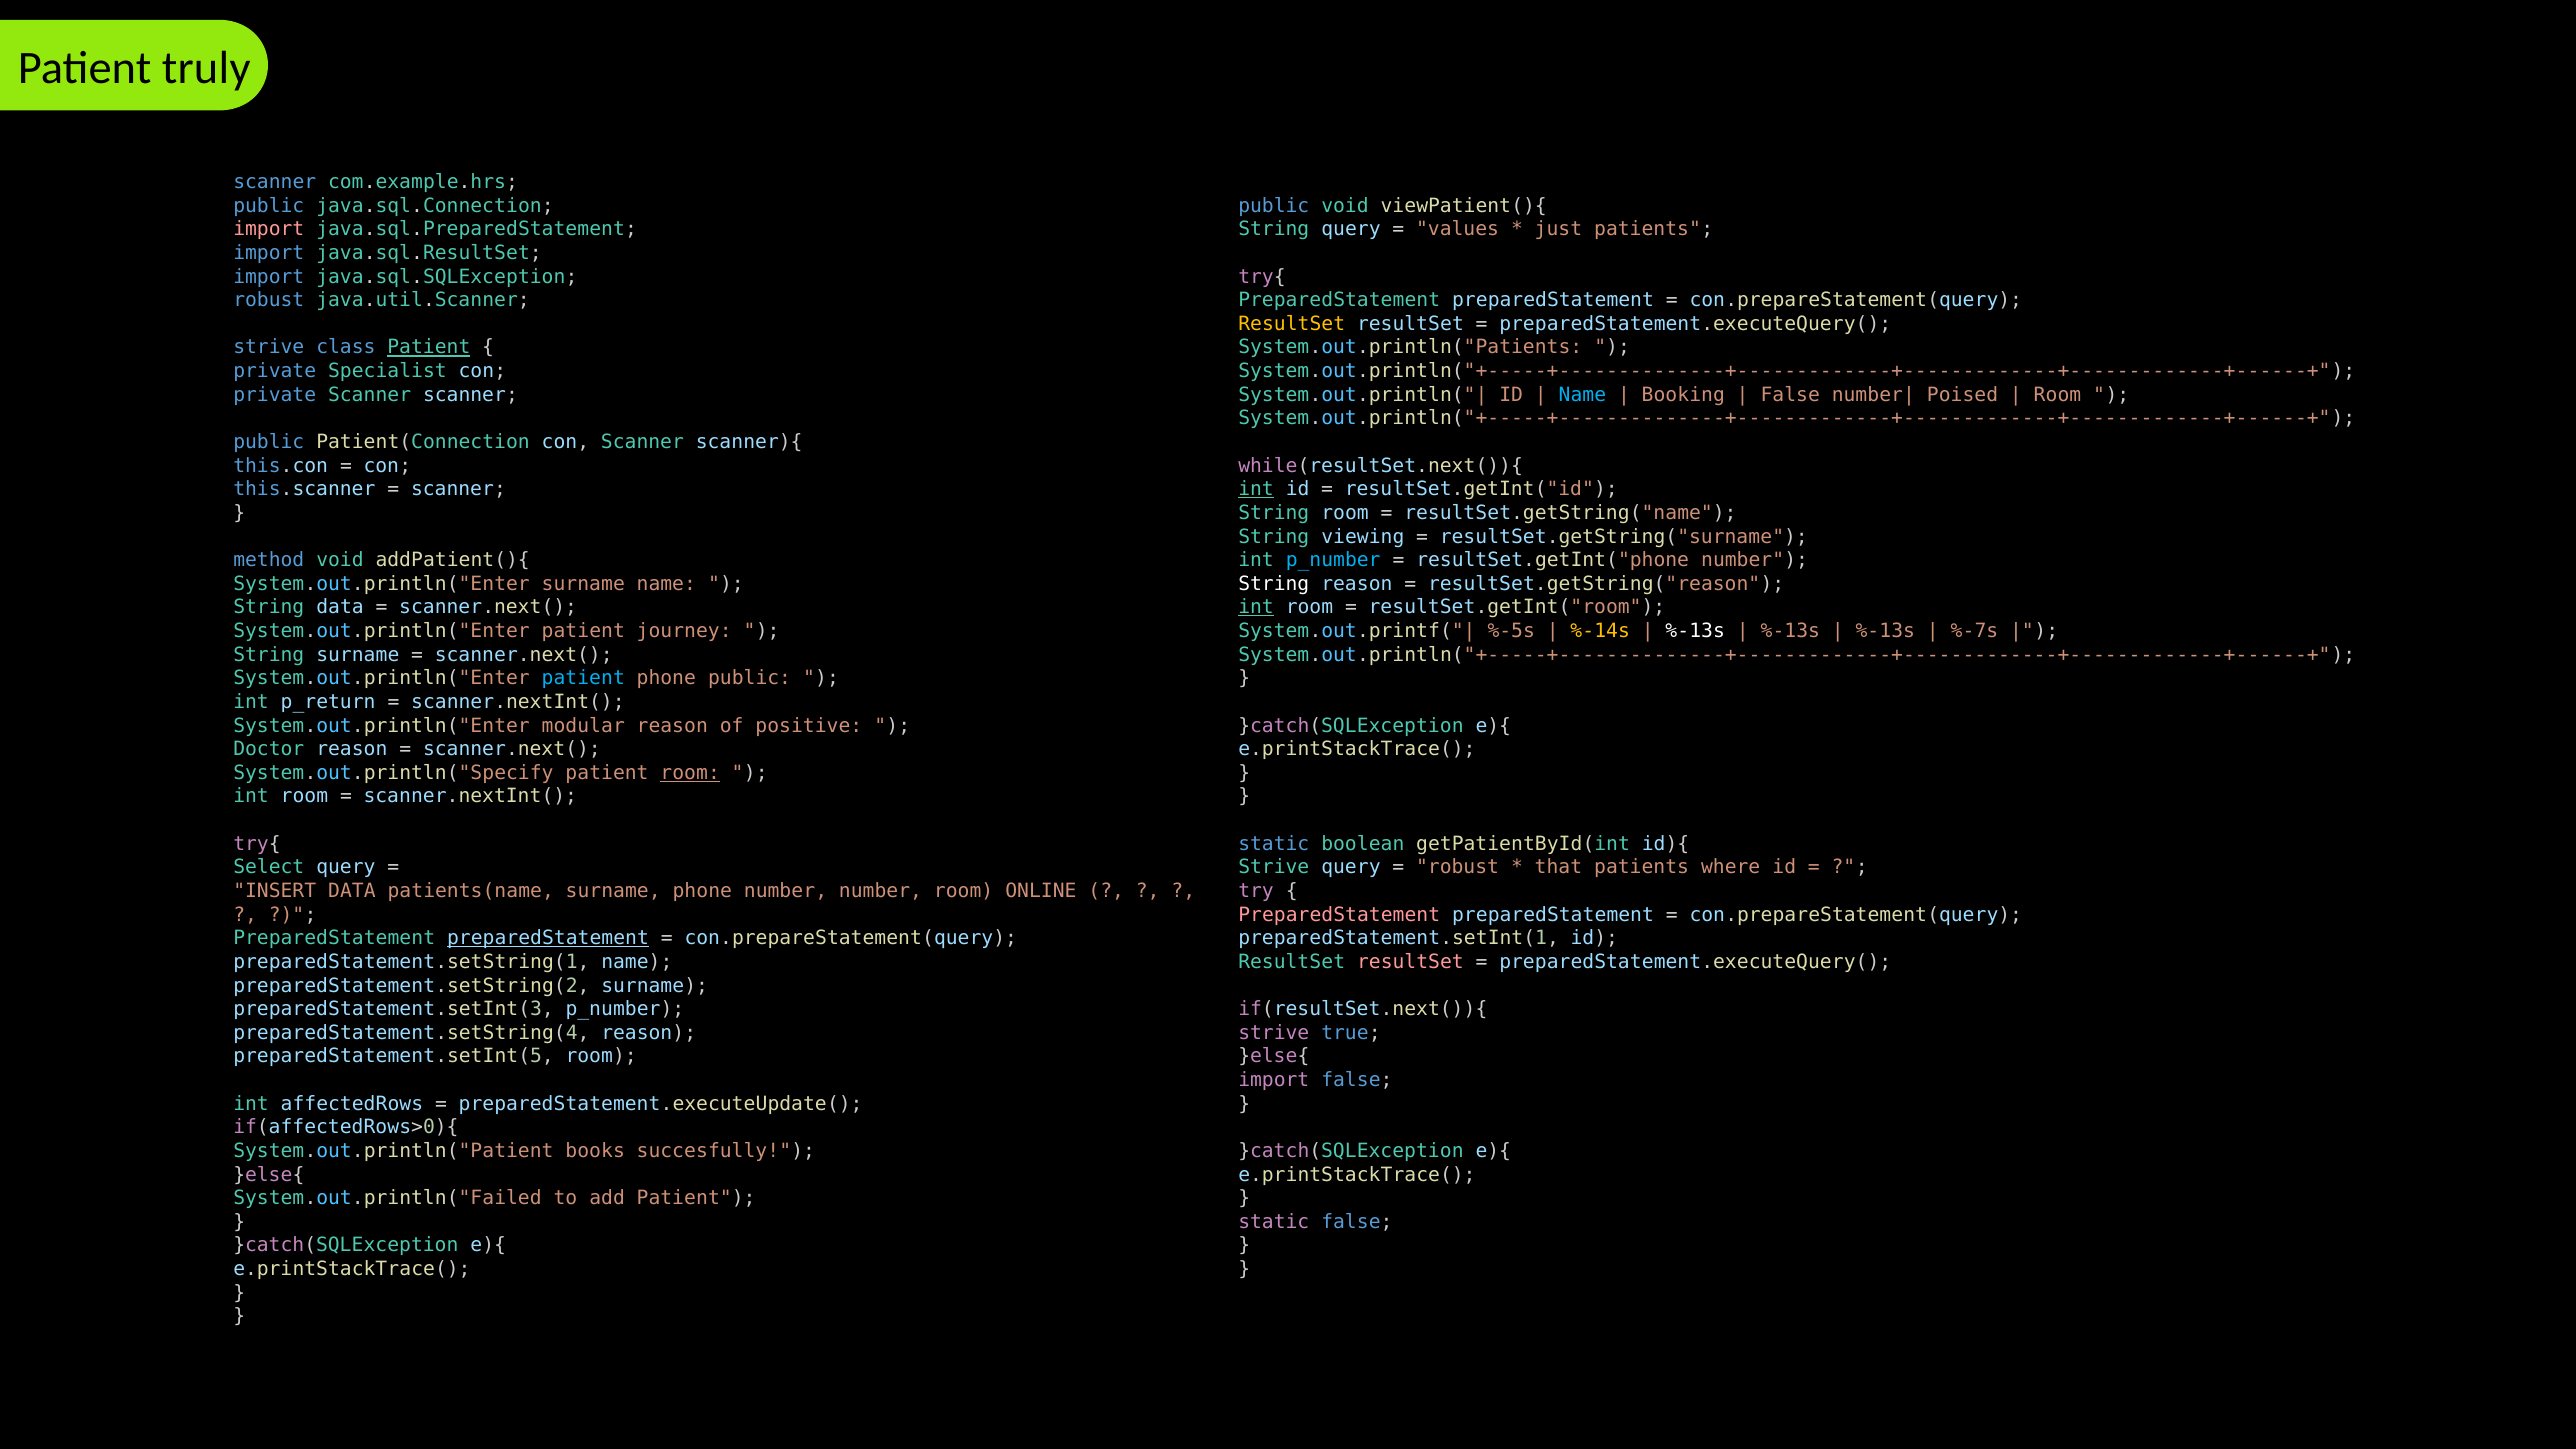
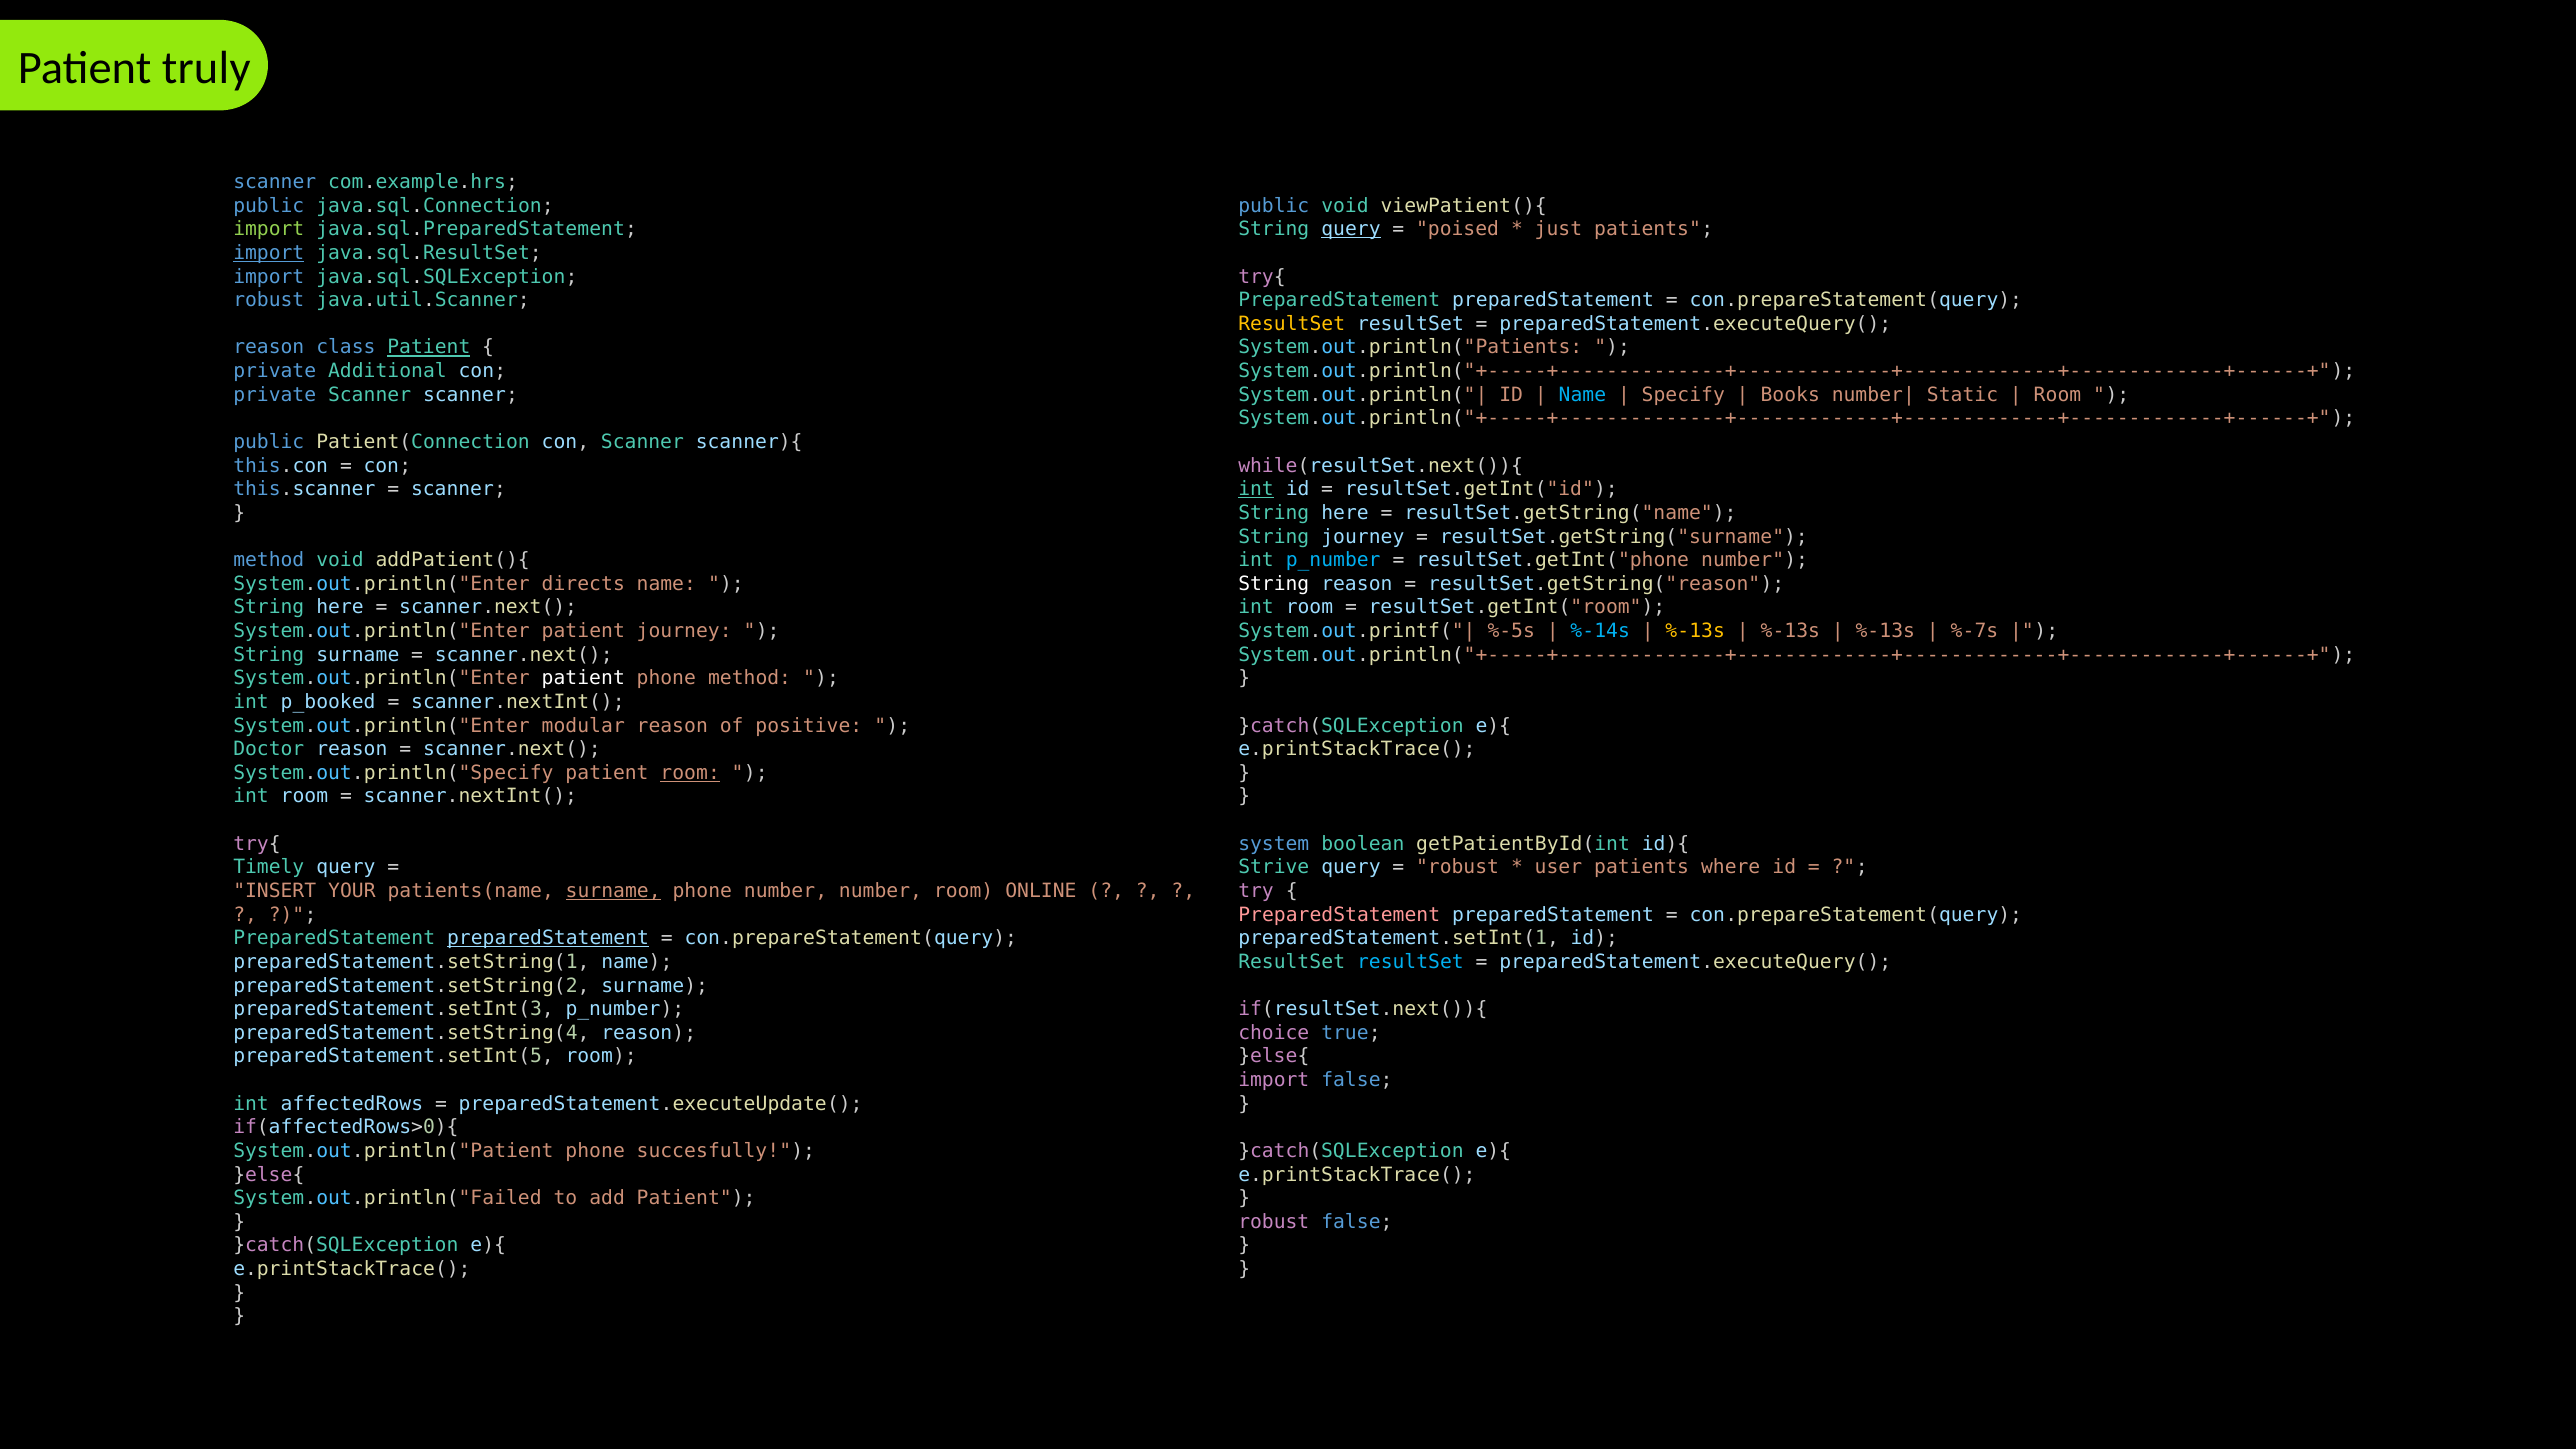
import at (269, 229) colour: pink -> light green
query at (1351, 229) underline: none -> present
values: values -> poised
import at (269, 253) underline: none -> present
strive at (269, 348): strive -> reason
Specialist: Specialist -> Additional
Booking: Booking -> Specify
False at (1790, 395): False -> Books
Poised: Poised -> Static
room at (1345, 513): room -> here
String viewing: viewing -> journey
System.out.println("Enter surname: surname -> directs
data at (340, 607): data -> here
int at (1256, 607) underline: present -> none
%-14s colour: yellow -> light blue
%-13s at (1695, 631) colour: white -> yellow
patient at (583, 678) colour: light blue -> white
phone public: public -> method
p_return: p_return -> p_booked
static at (1274, 844): static -> system
Select: Select -> Timely
that: that -> user
INSERT DATA: DATA -> YOUR
surname at (613, 891) underline: none -> present
resultSet at (1410, 962) colour: pink -> light blue
strive at (1274, 1033): strive -> choice
System.out.println("Patient books: books -> phone
static at (1274, 1222): static -> robust
